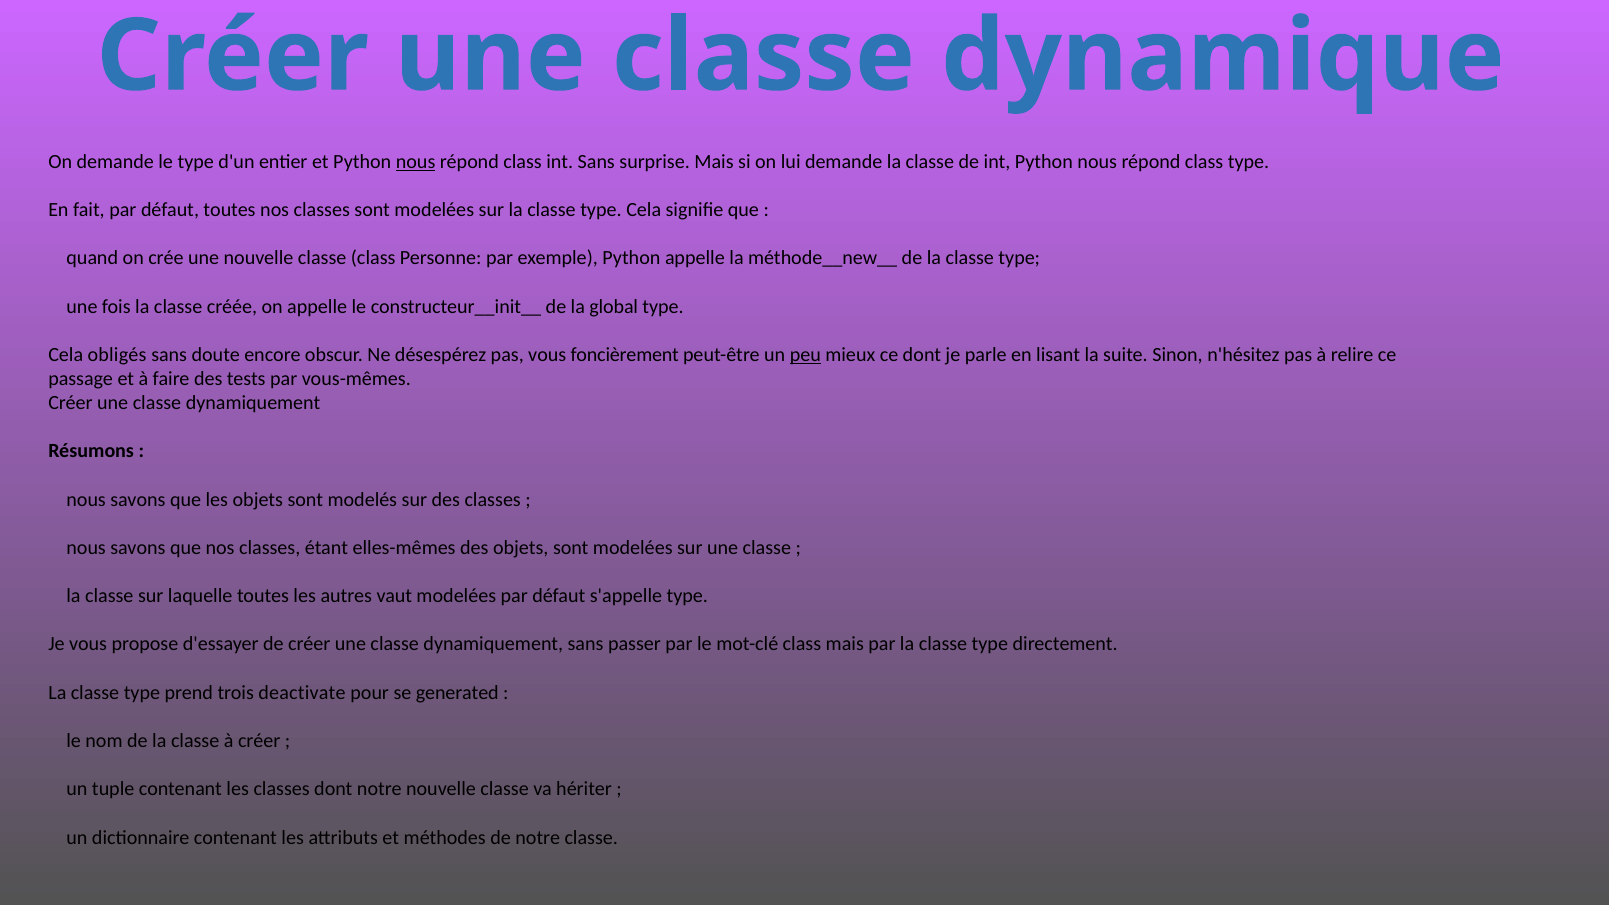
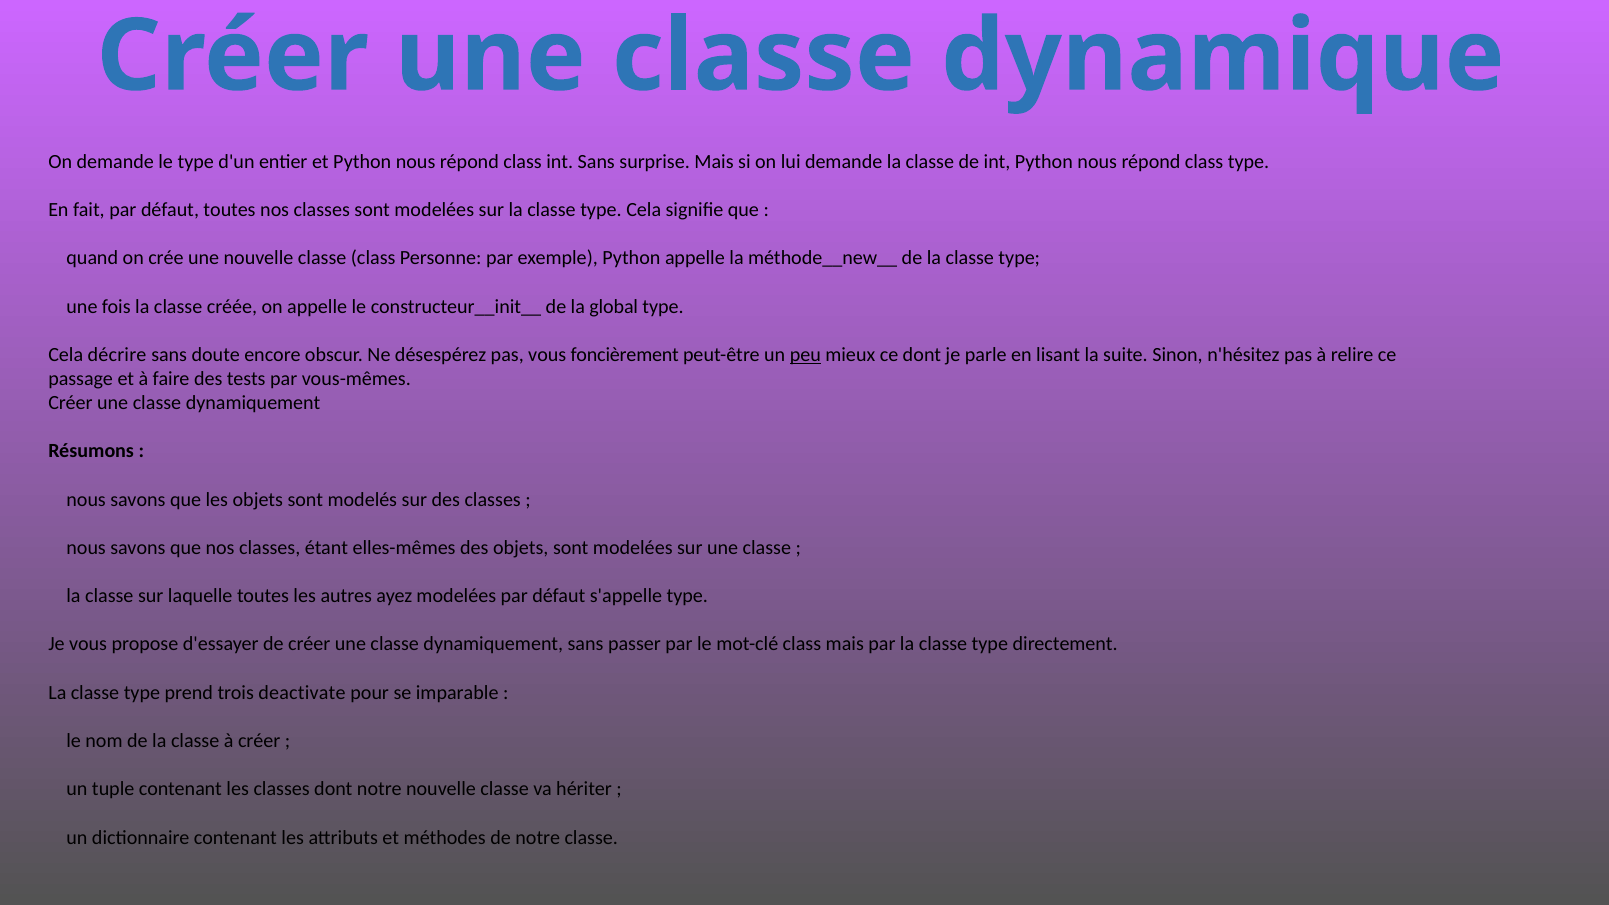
nous at (416, 162) underline: present -> none
obligés: obligés -> décrire
vaut: vaut -> ayez
generated: generated -> imparable
